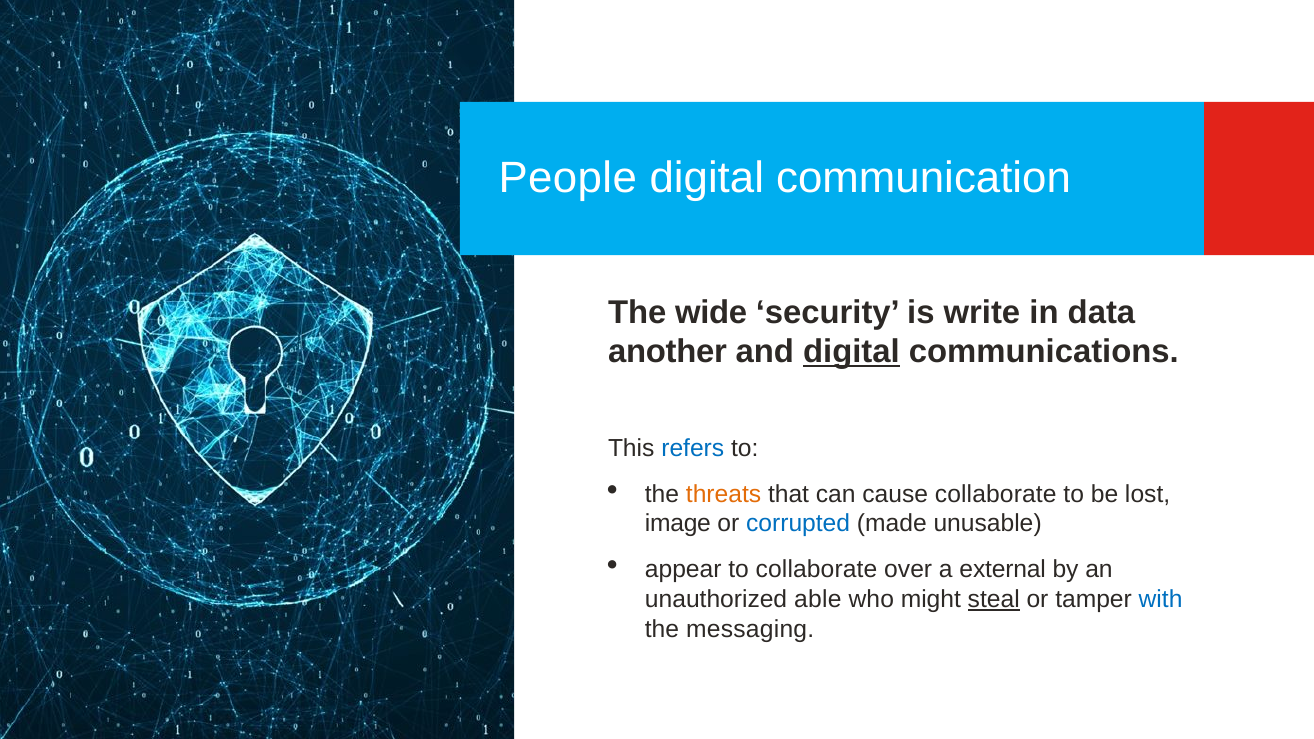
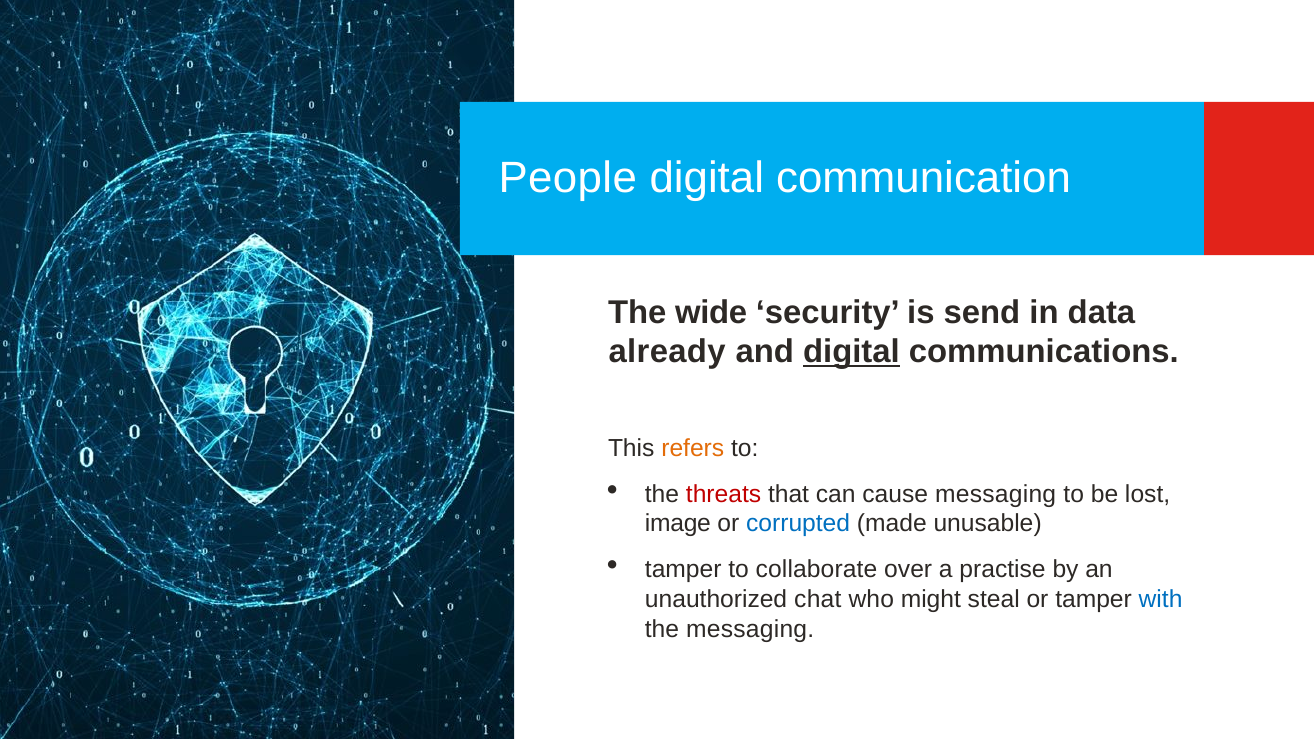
write: write -> send
another: another -> already
refers colour: blue -> orange
threats colour: orange -> red
cause collaborate: collaborate -> messaging
appear at (683, 570): appear -> tamper
external: external -> practise
able: able -> chat
steal underline: present -> none
